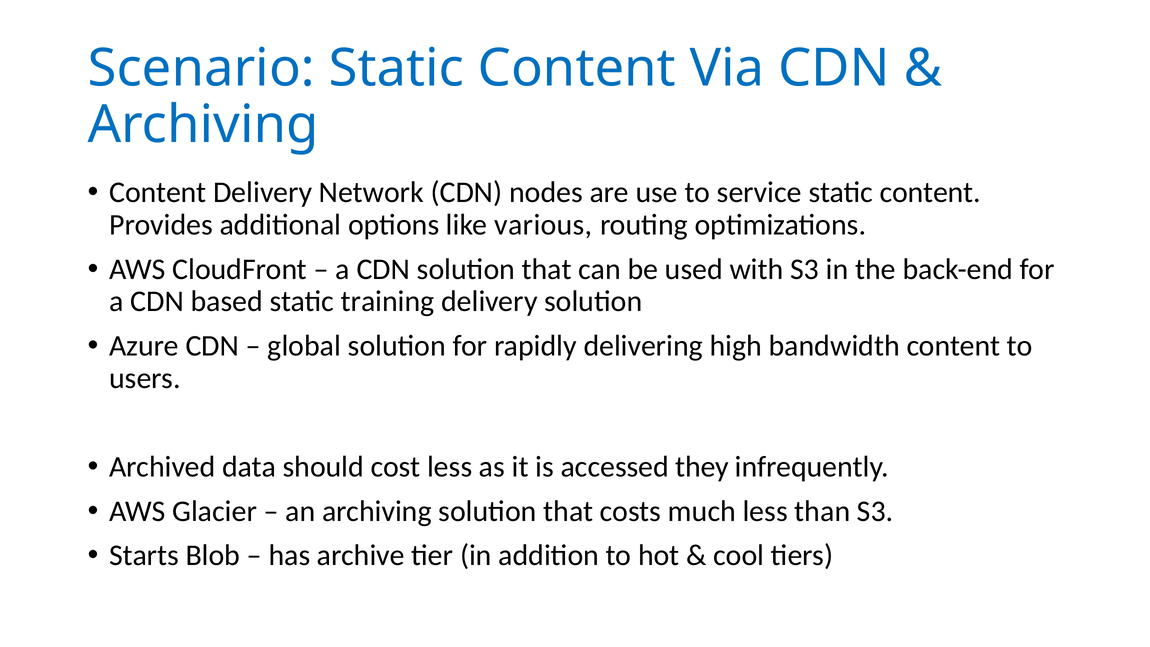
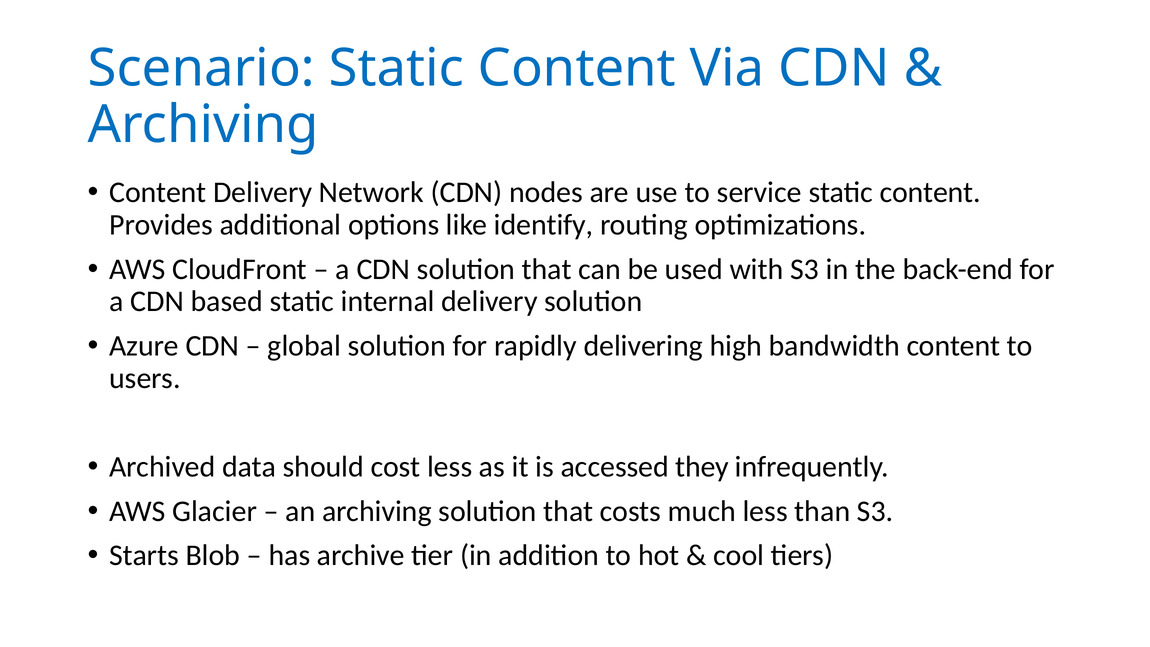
various: various -> identify
training: training -> internal
